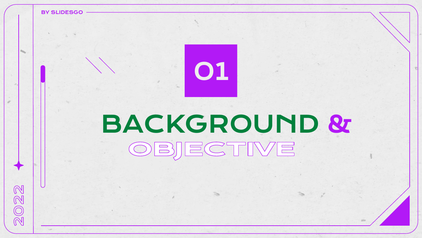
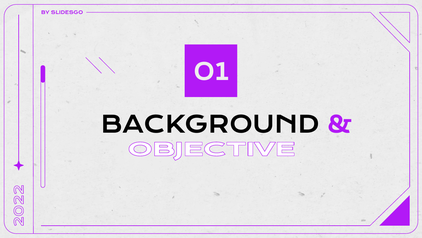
BACKGROUND colour: green -> black
